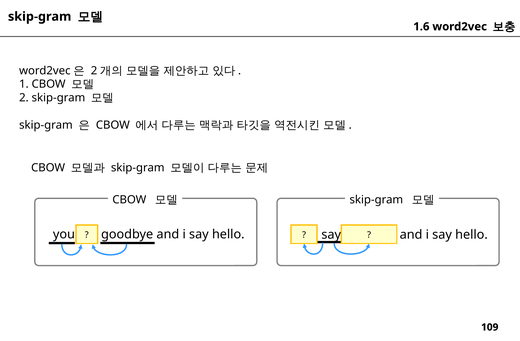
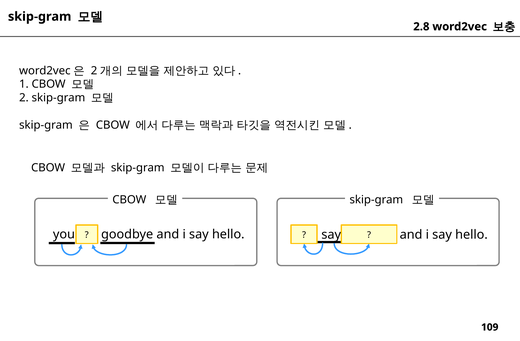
1.6: 1.6 -> 2.8
